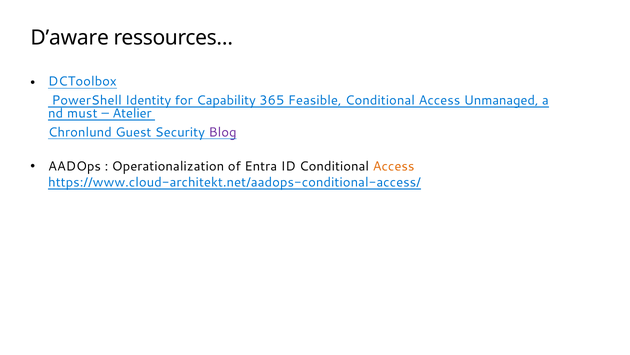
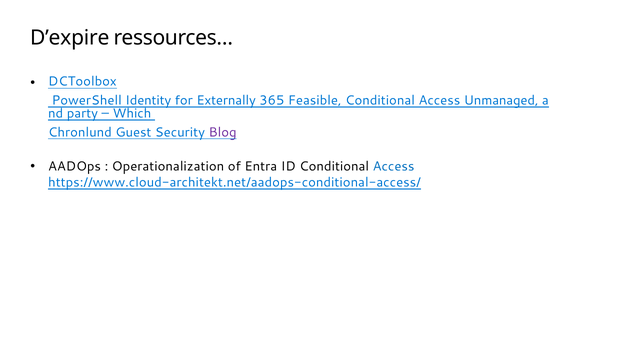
D’aware: D’aware -> D’expire
Capability: Capability -> Externally
must: must -> party
Atelier: Atelier -> Which
Access at (394, 166) colour: orange -> blue
